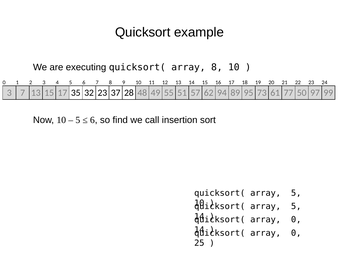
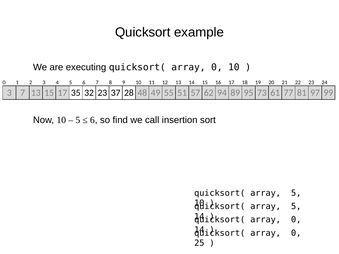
executing quicksort( array 8: 8 -> 0
50: 50 -> 81
